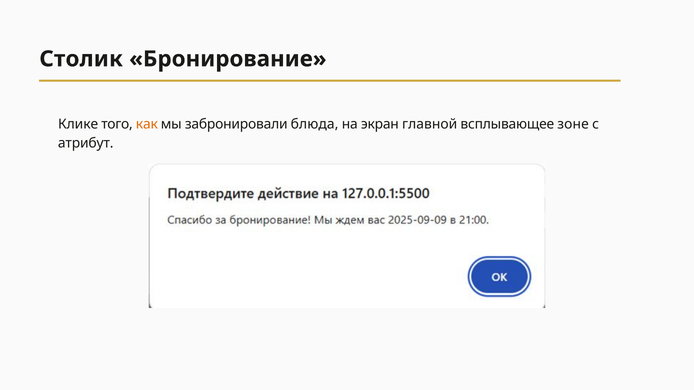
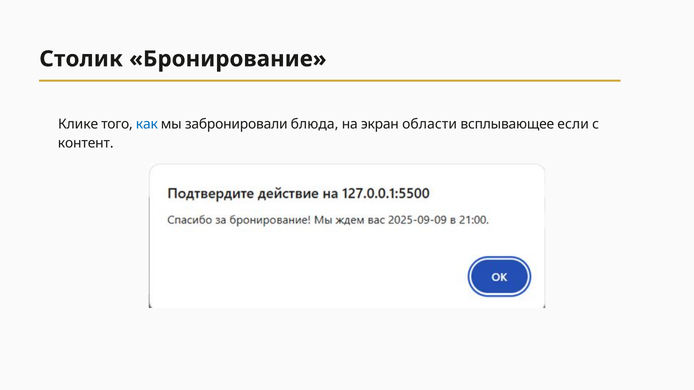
как colour: orange -> blue
главной: главной -> области
зоне: зоне -> если
атрибут: атрибут -> контент
